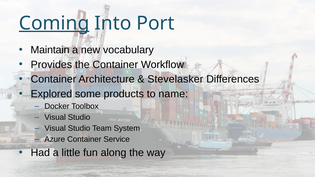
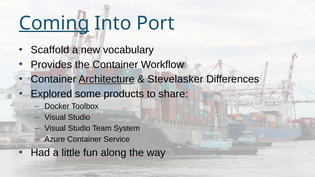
Maintain: Maintain -> Scaffold
Architecture underline: none -> present
name: name -> share
